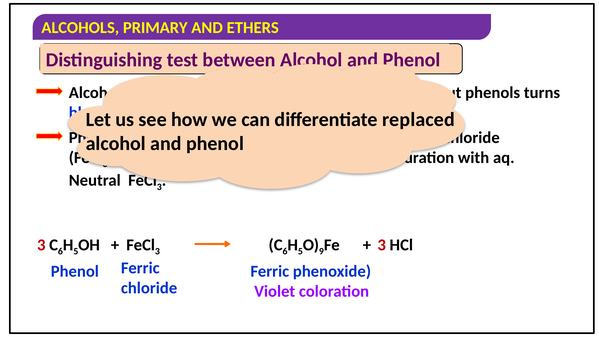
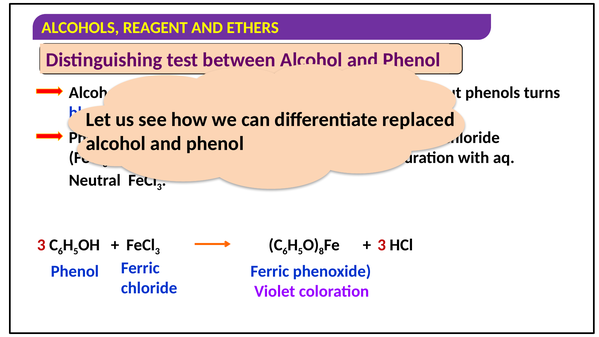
PRIMARY: PRIMARY -> REAGENT
9: 9 -> 8
